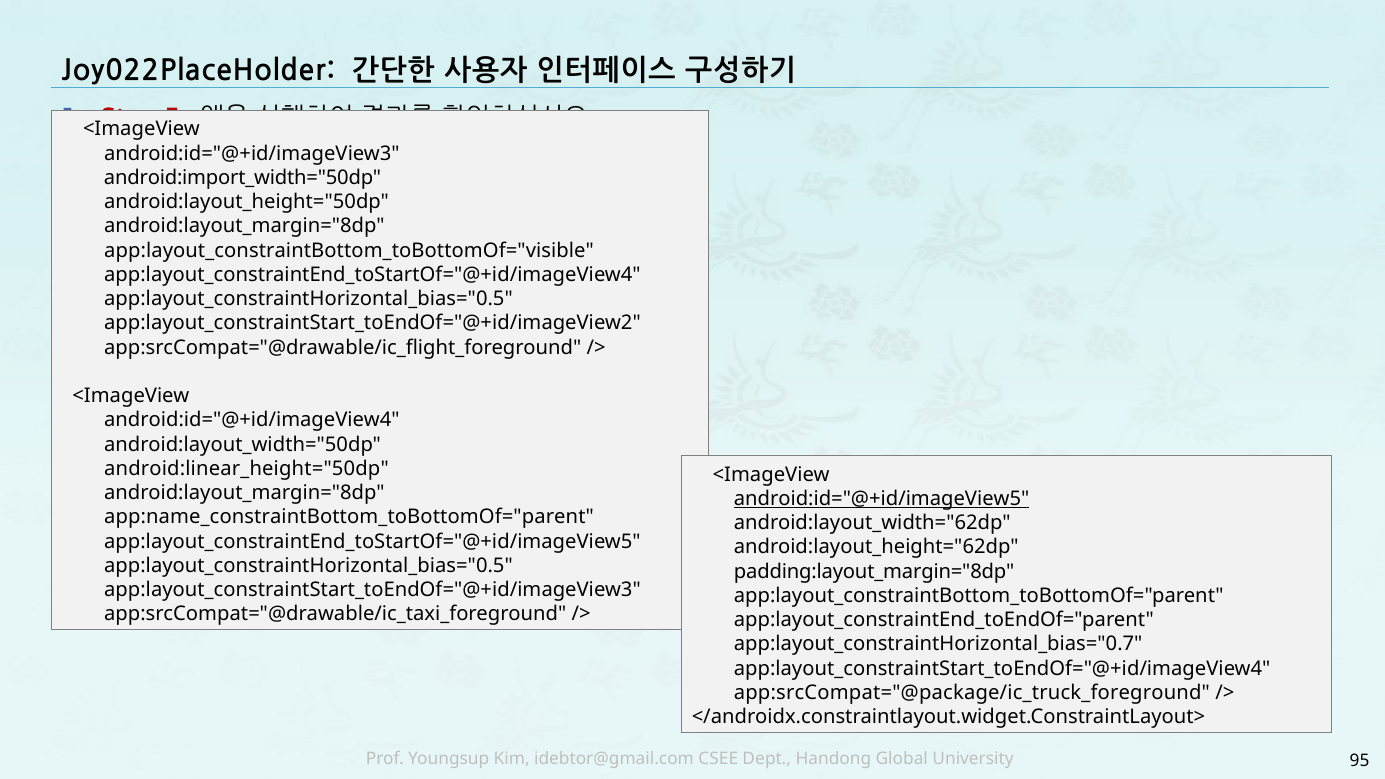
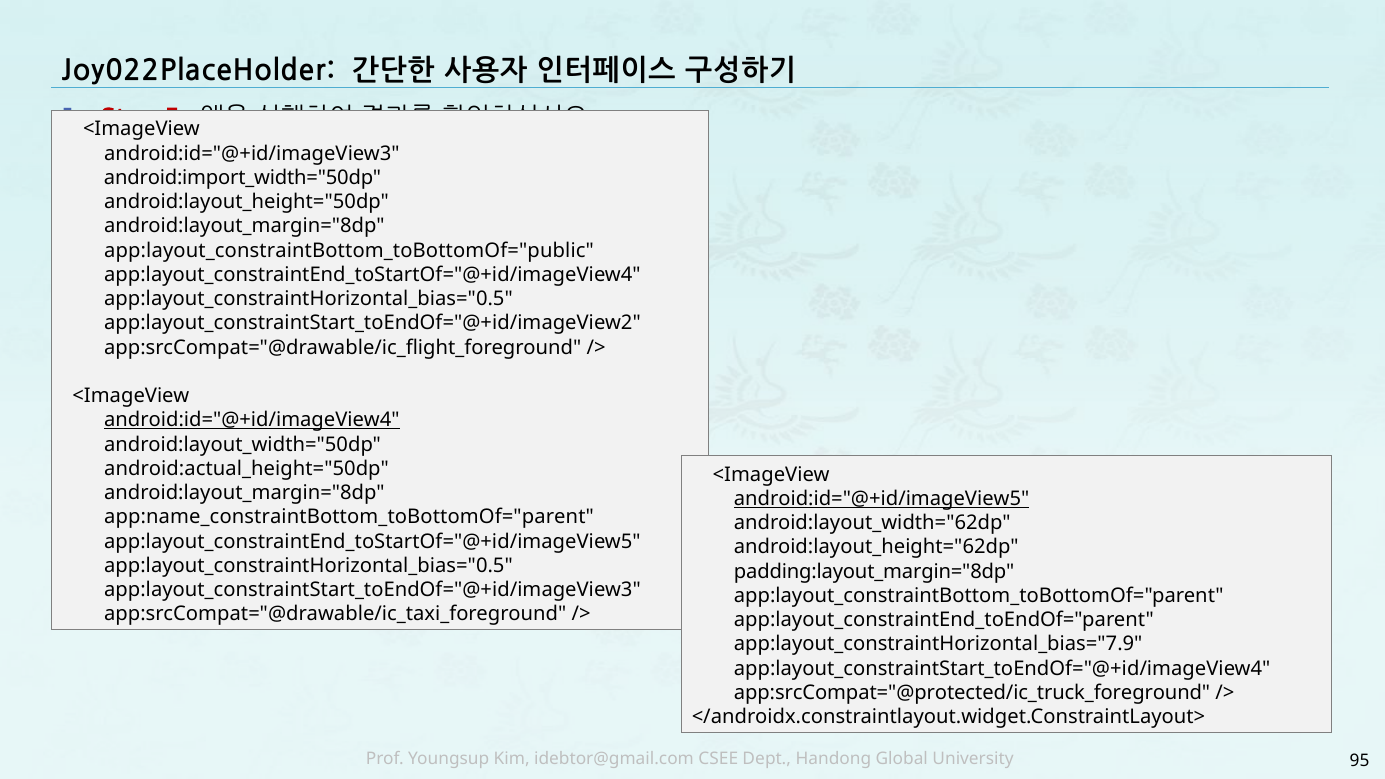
app:layout_constraintBottom_toBottomOf="visible: app:layout_constraintBottom_toBottomOf="visible -> app:layout_constraintBottom_toBottomOf="public
android:id="@+id/imageView4 underline: none -> present
android:linear_height="50dp: android:linear_height="50dp -> android:actual_height="50dp
app:layout_constraintHorizontal_bias="0.7: app:layout_constraintHorizontal_bias="0.7 -> app:layout_constraintHorizontal_bias="7.9
app:srcCompat="@package/ic_truck_foreground: app:srcCompat="@package/ic_truck_foreground -> app:srcCompat="@protected/ic_truck_foreground
